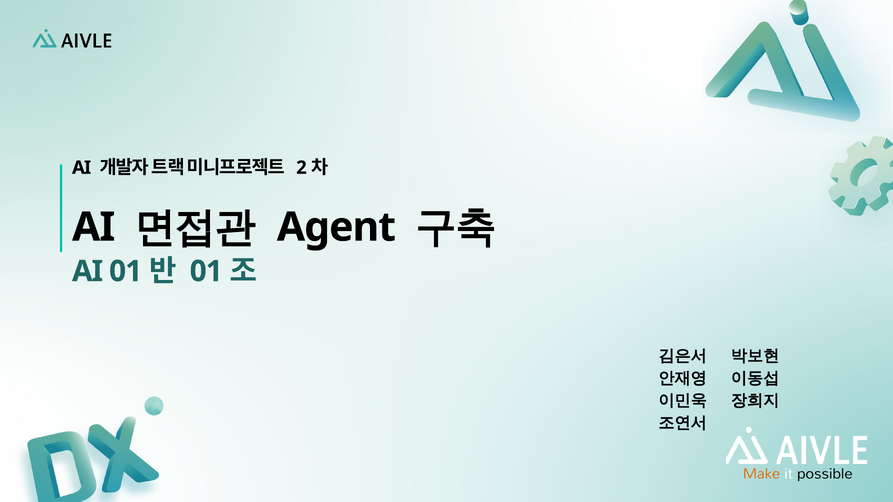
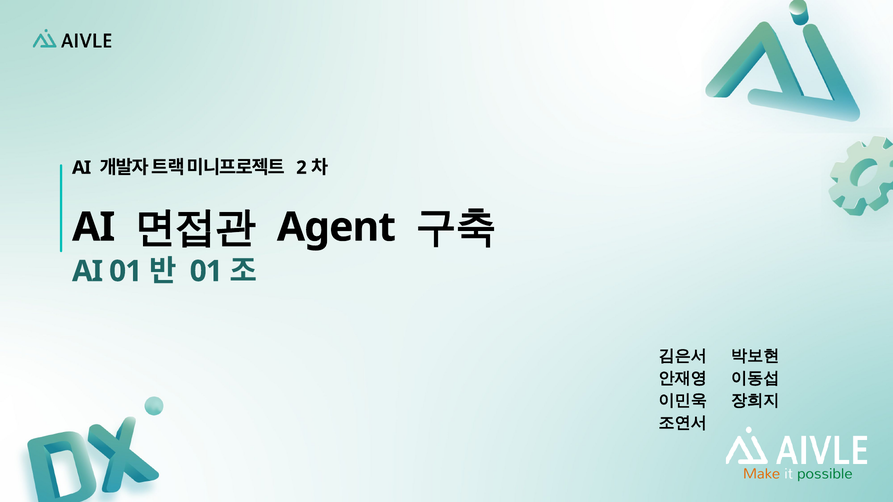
possible colour: black -> green
